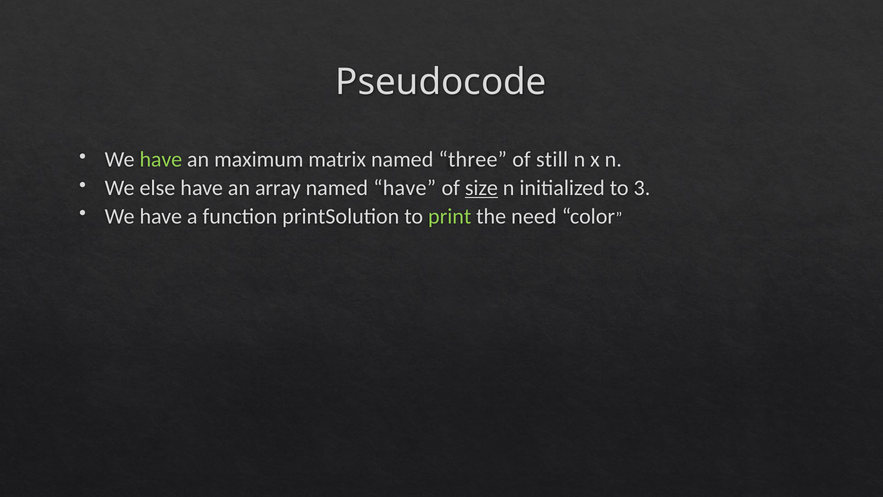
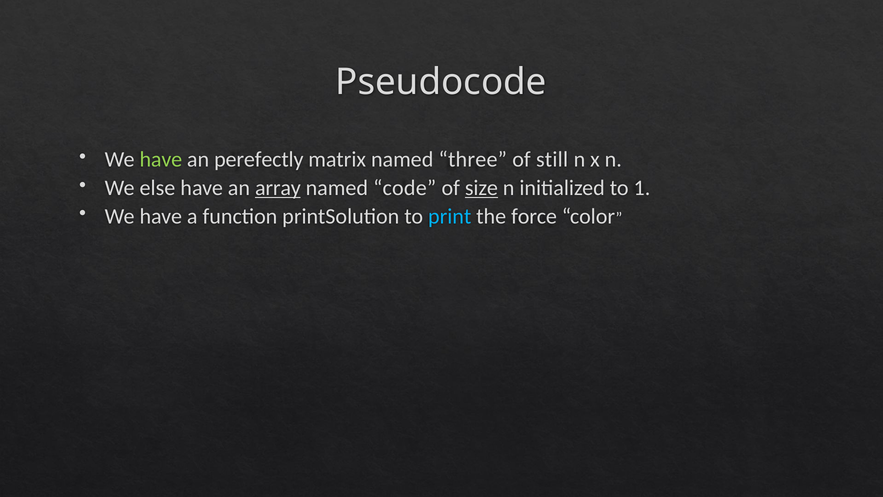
maximum: maximum -> perefectly
array underline: none -> present
named have: have -> code
3: 3 -> 1
print colour: light green -> light blue
need: need -> force
